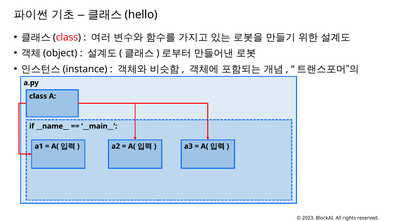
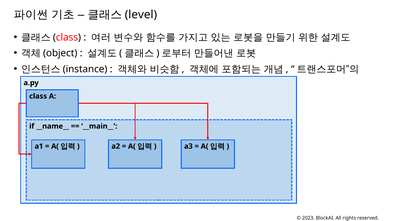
hello: hello -> level
